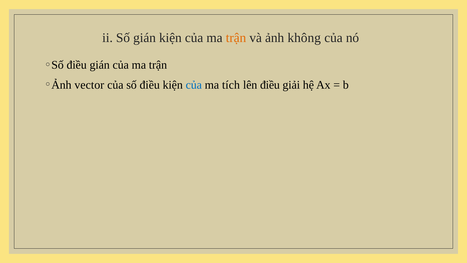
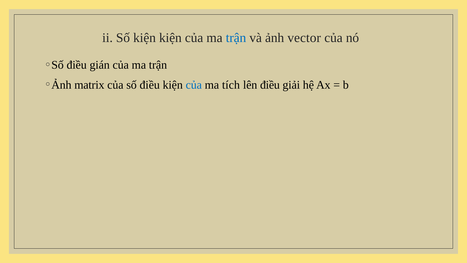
Số gián: gián -> kiện
trận at (236, 38) colour: orange -> blue
không: không -> vector
vector: vector -> matrix
